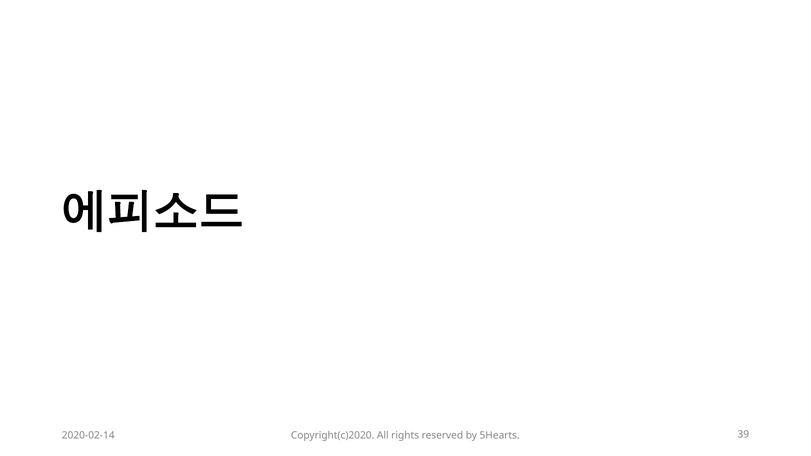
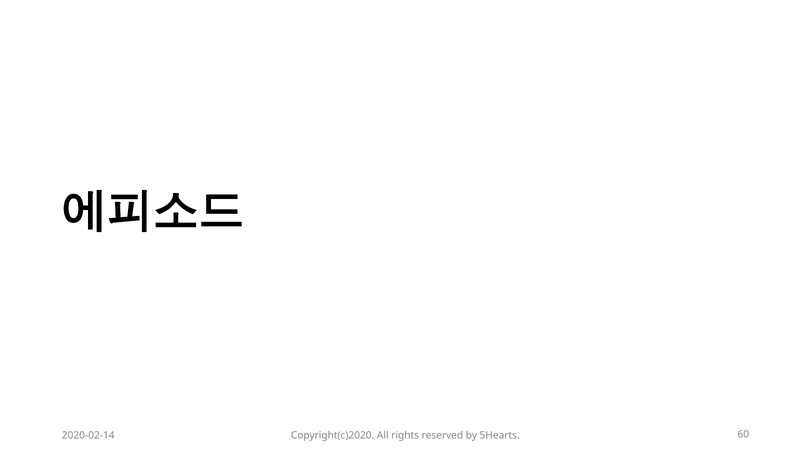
39: 39 -> 60
